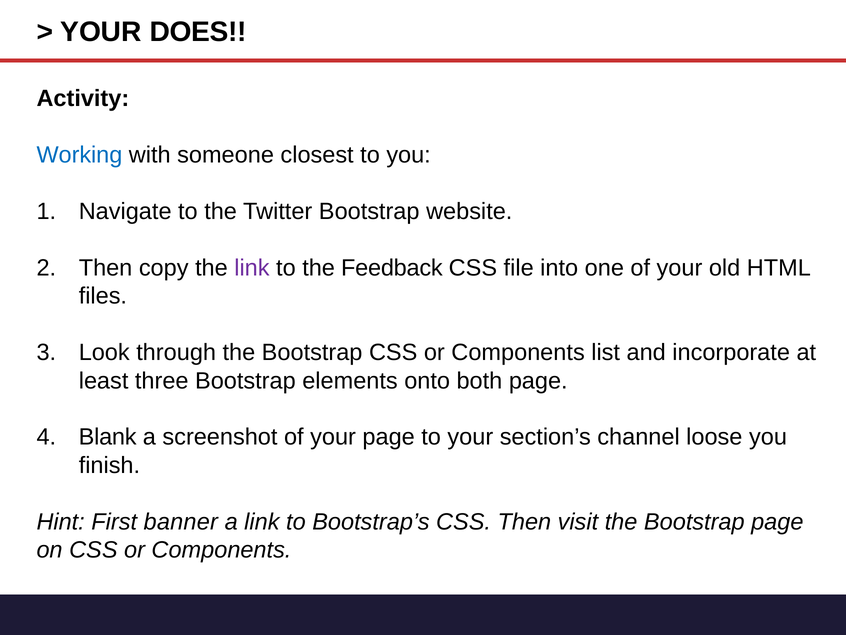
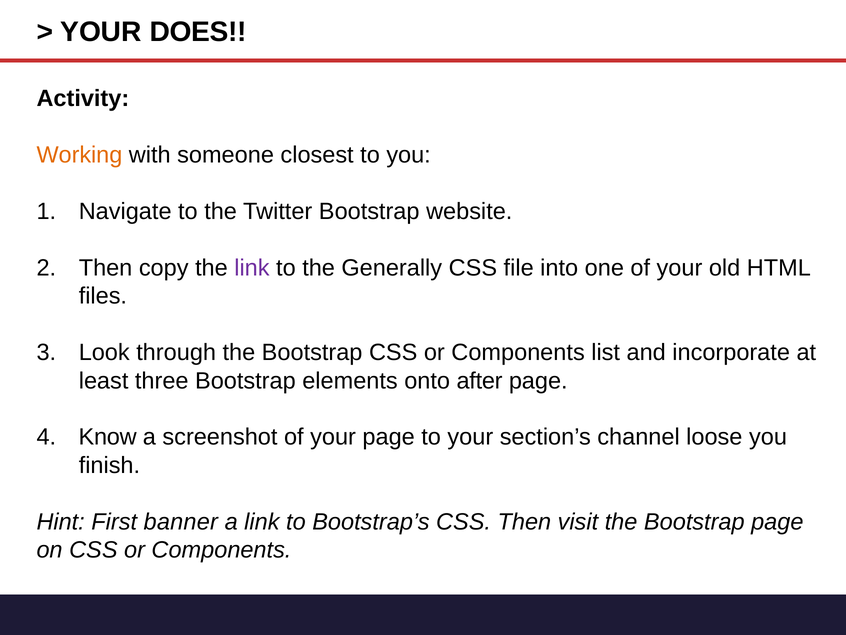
Working colour: blue -> orange
Feedback: Feedback -> Generally
both: both -> after
Blank: Blank -> Know
